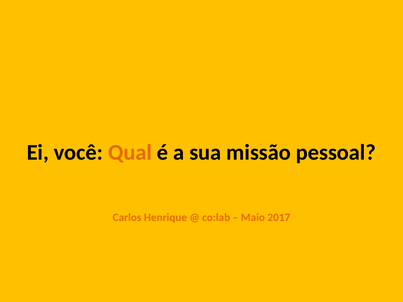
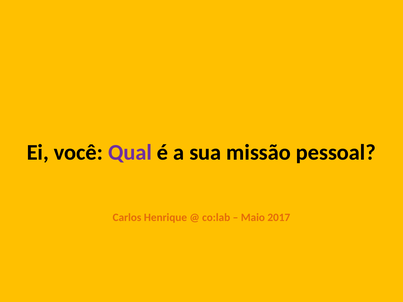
Qual colour: orange -> purple
